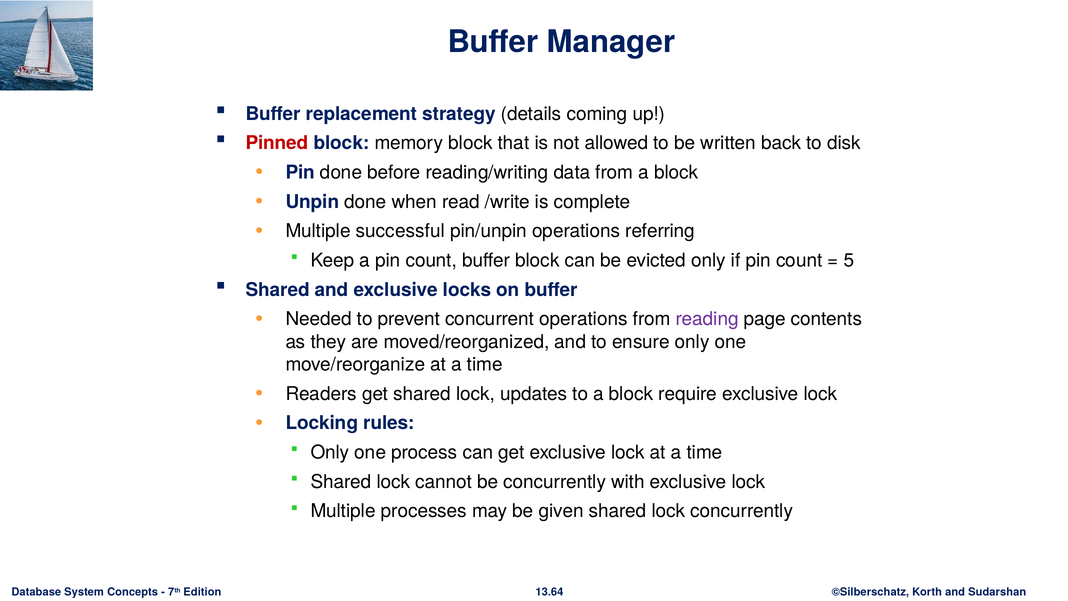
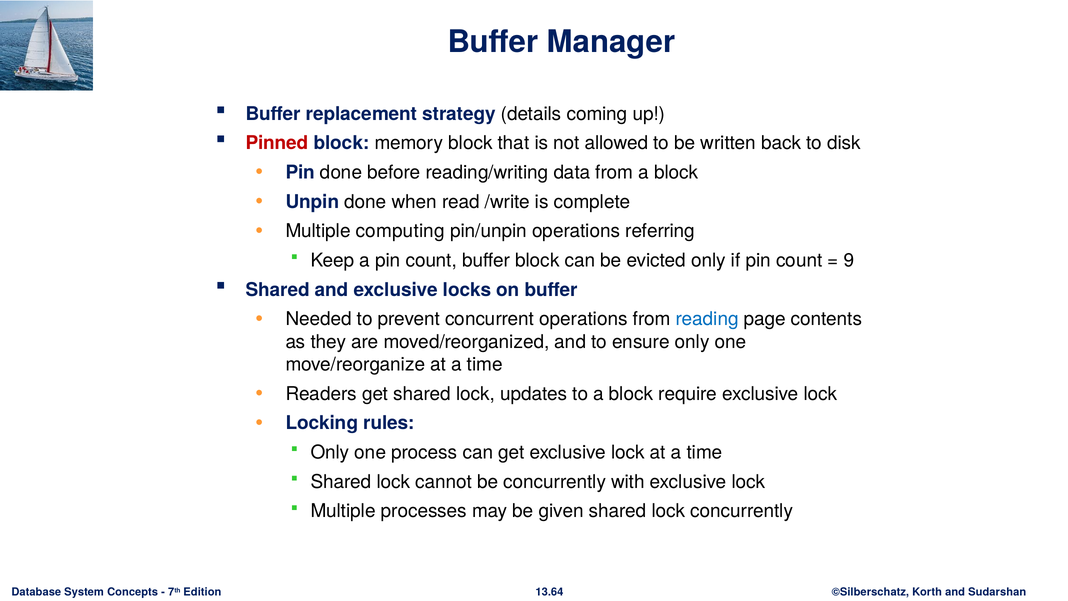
successful: successful -> computing
5: 5 -> 9
reading colour: purple -> blue
